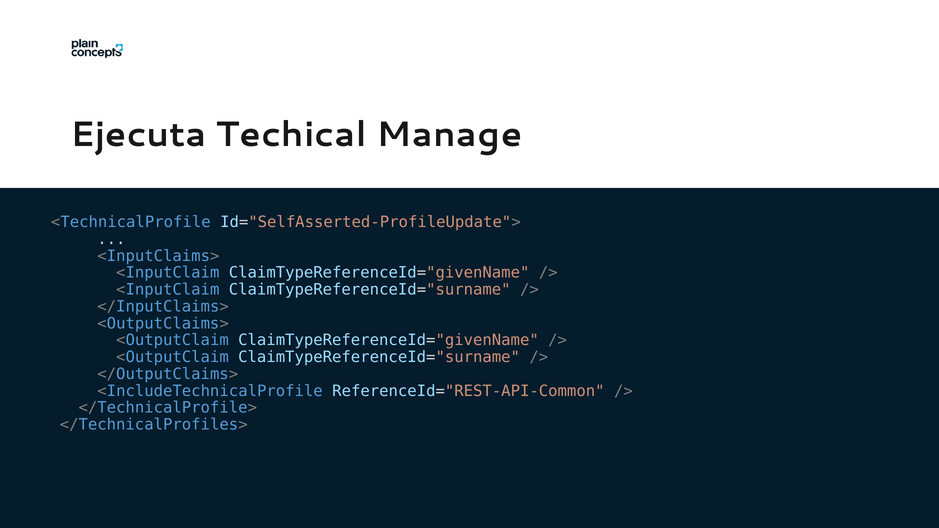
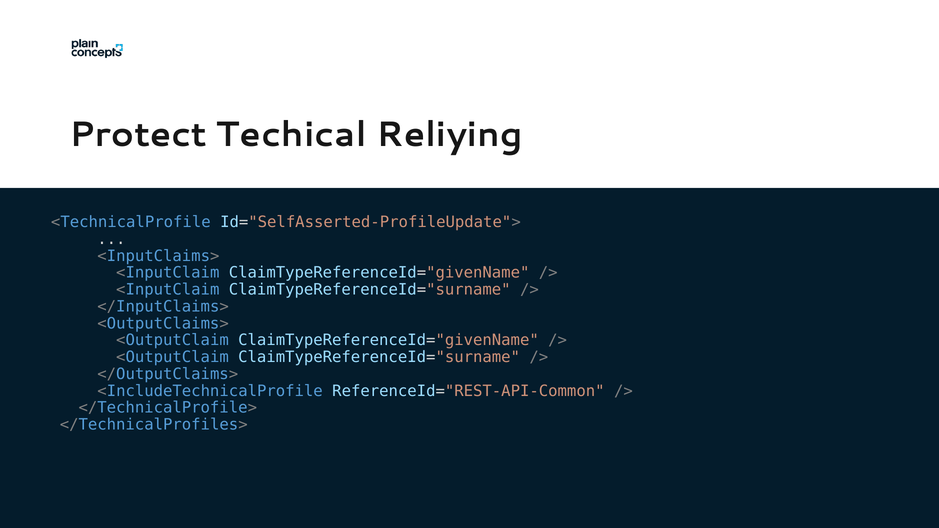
Ejecuta: Ejecuta -> Protect
Manage: Manage -> Reliying
